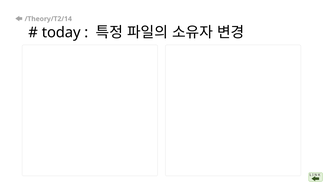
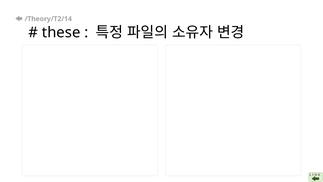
today: today -> these
